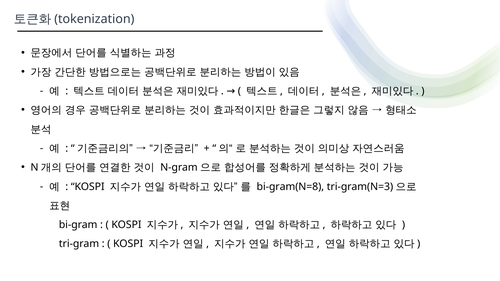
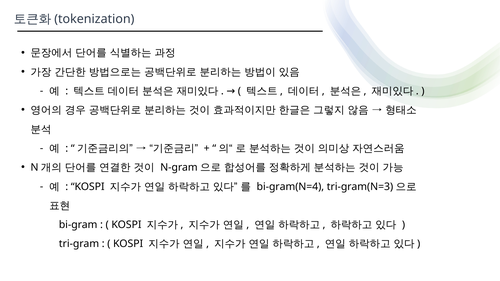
bi-gram(N=8: bi-gram(N=8 -> bi-gram(N=4
